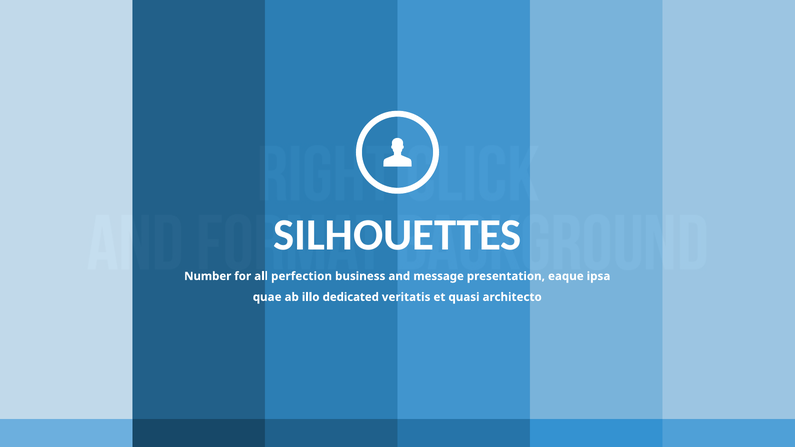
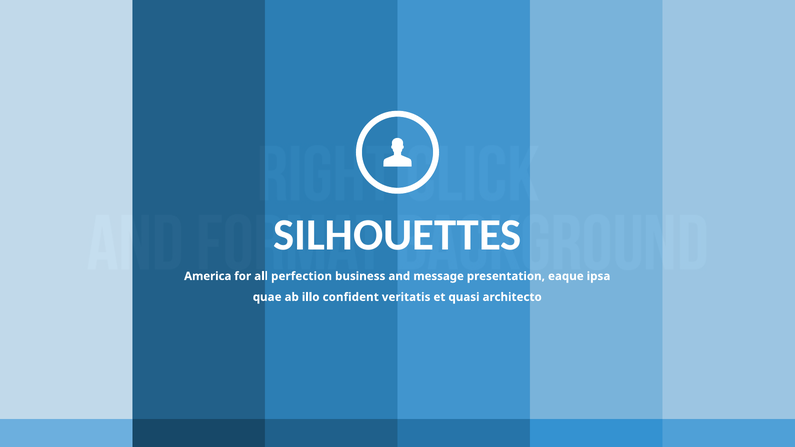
Number: Number -> America
dedicated: dedicated -> confident
